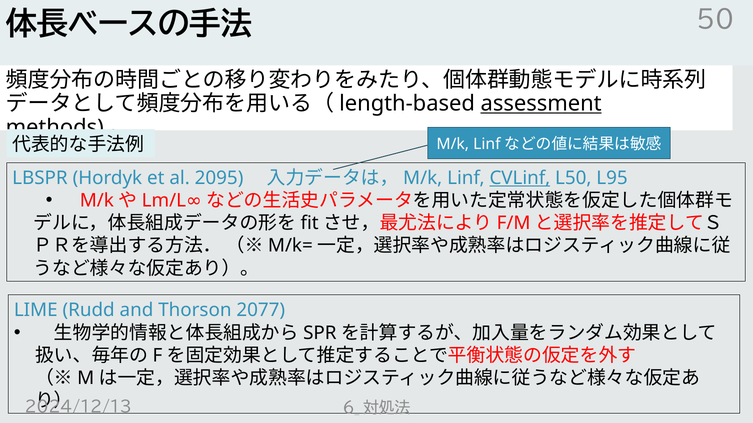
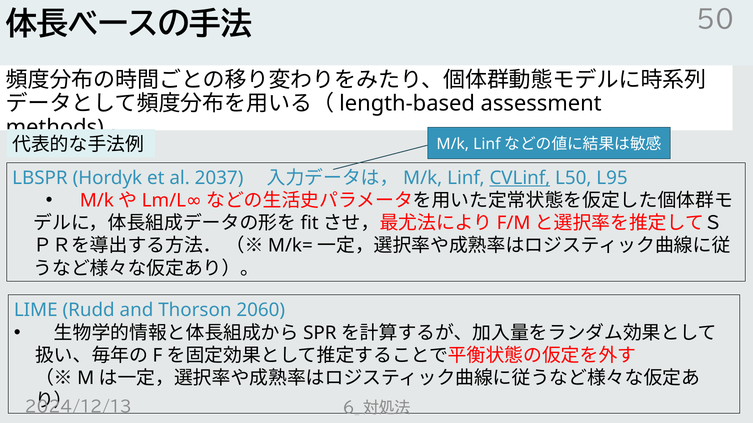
assessment underline: present -> none
2095: 2095 -> 2037
2077: 2077 -> 2060
